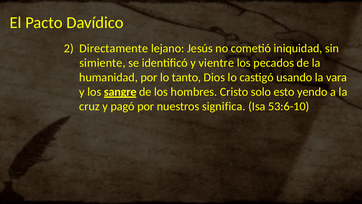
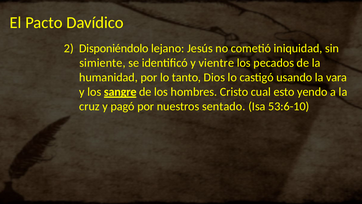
Directamente: Directamente -> Disponiéndolo
solo: solo -> cual
significa: significa -> sentado
